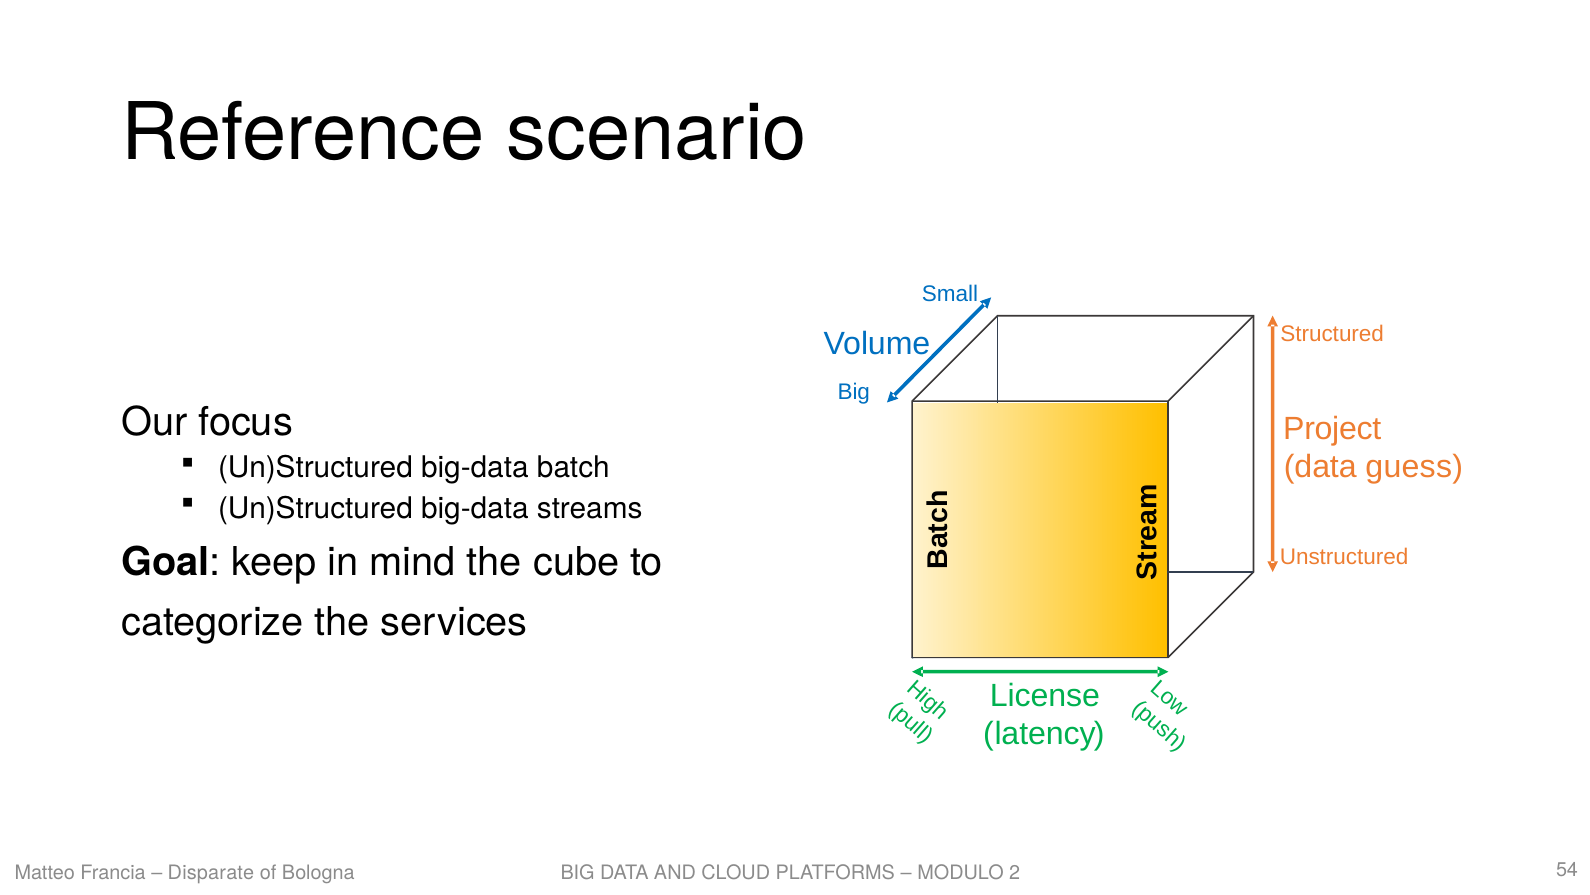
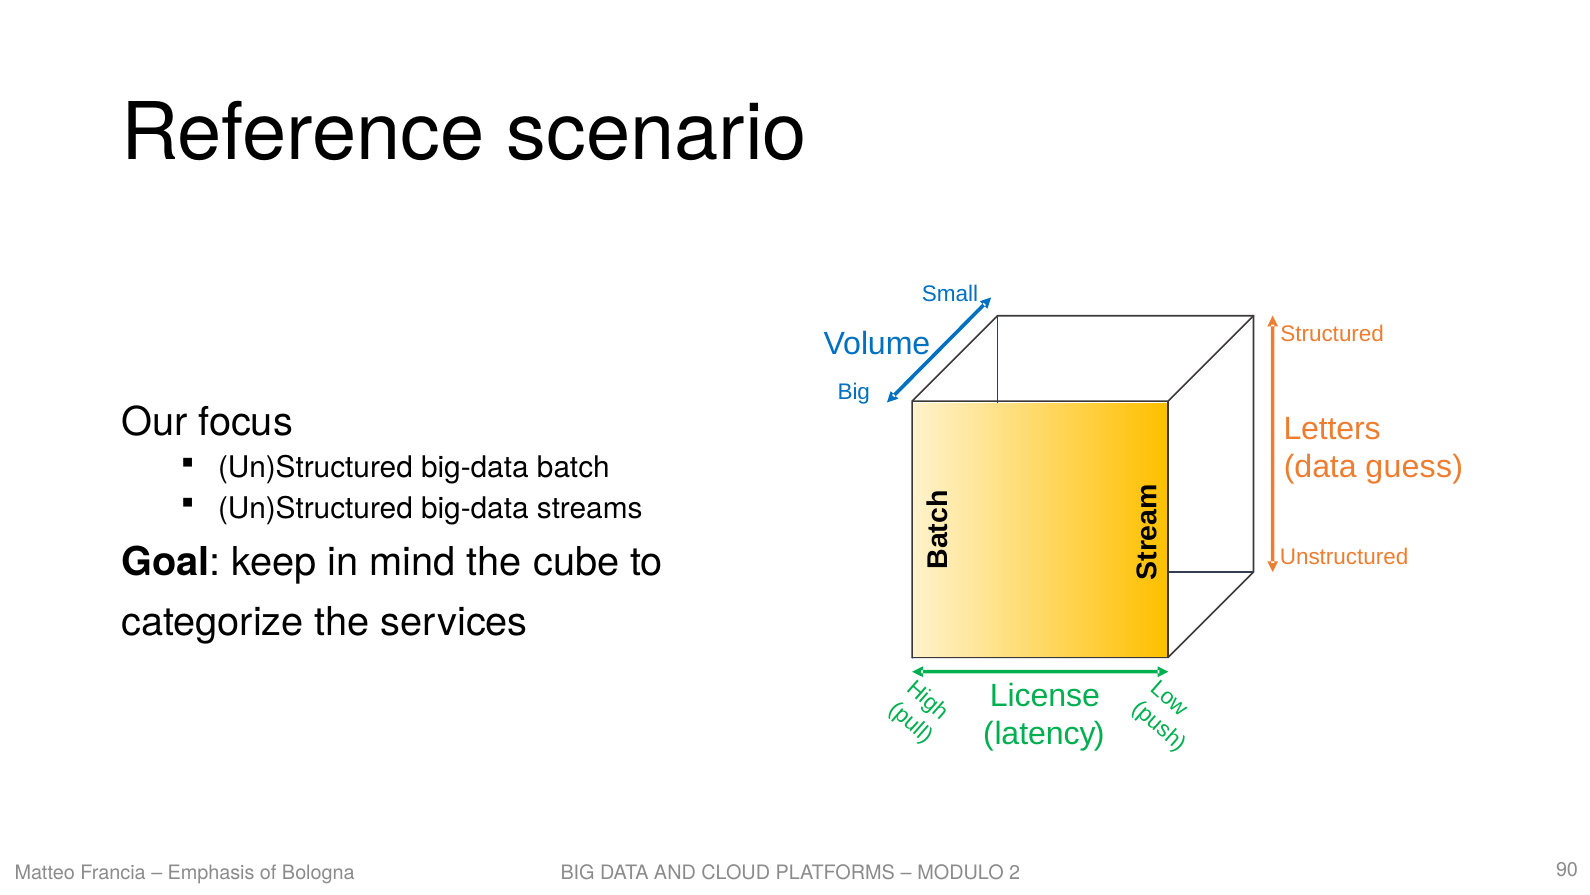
Project: Project -> Letters
Disparate: Disparate -> Emphasis
54: 54 -> 90
